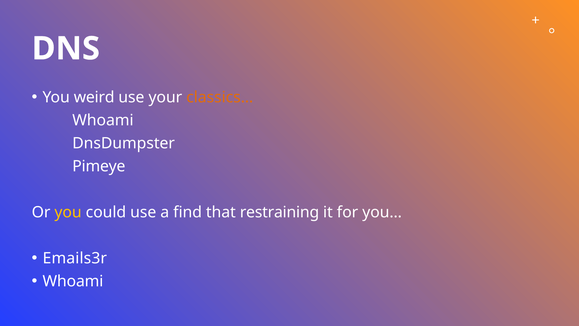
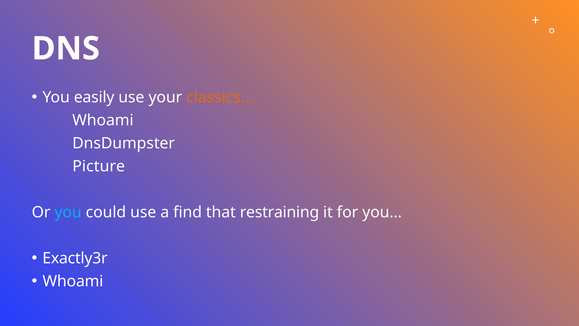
weird: weird -> easily
Pimeye: Pimeye -> Picture
you at (68, 212) colour: yellow -> light blue
Emails3r: Emails3r -> Exactly3r
